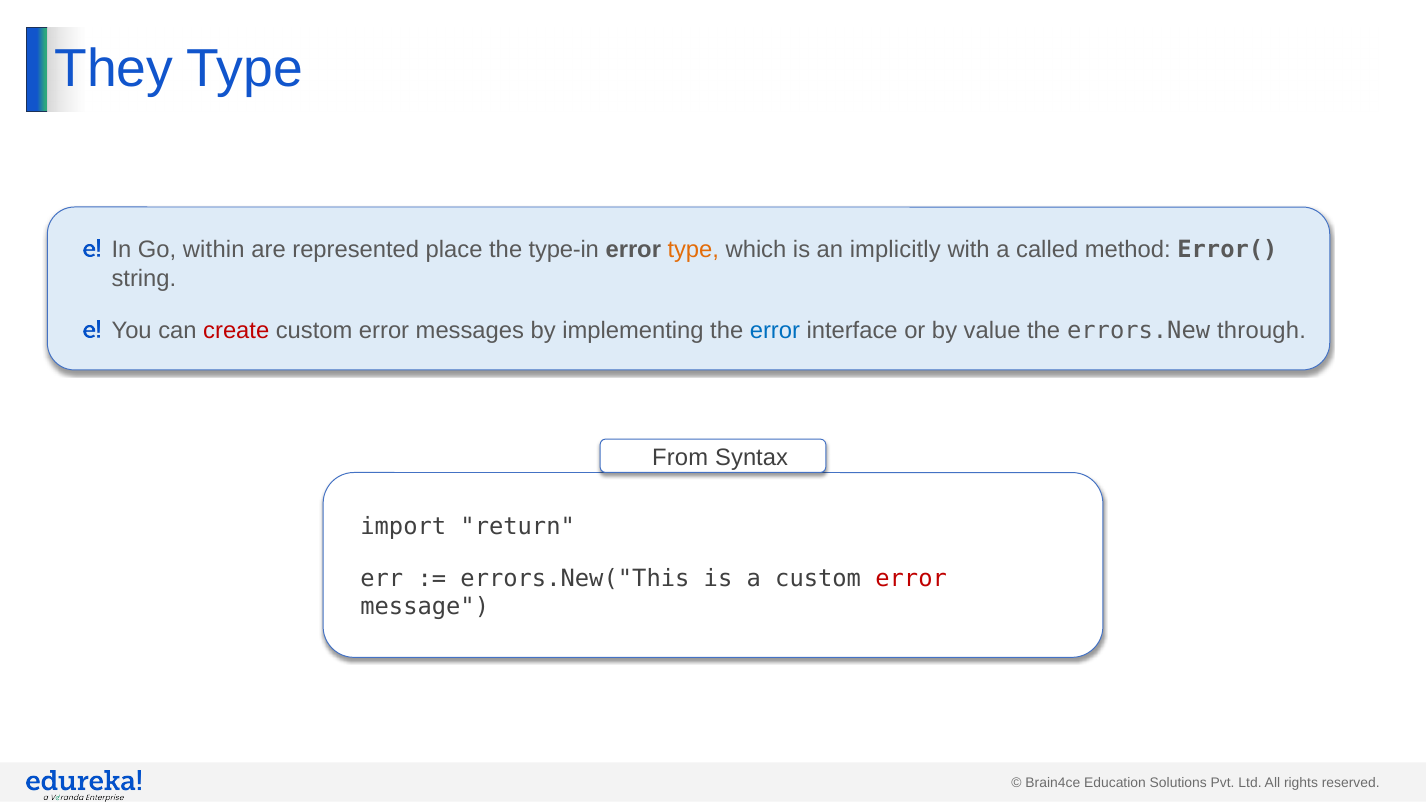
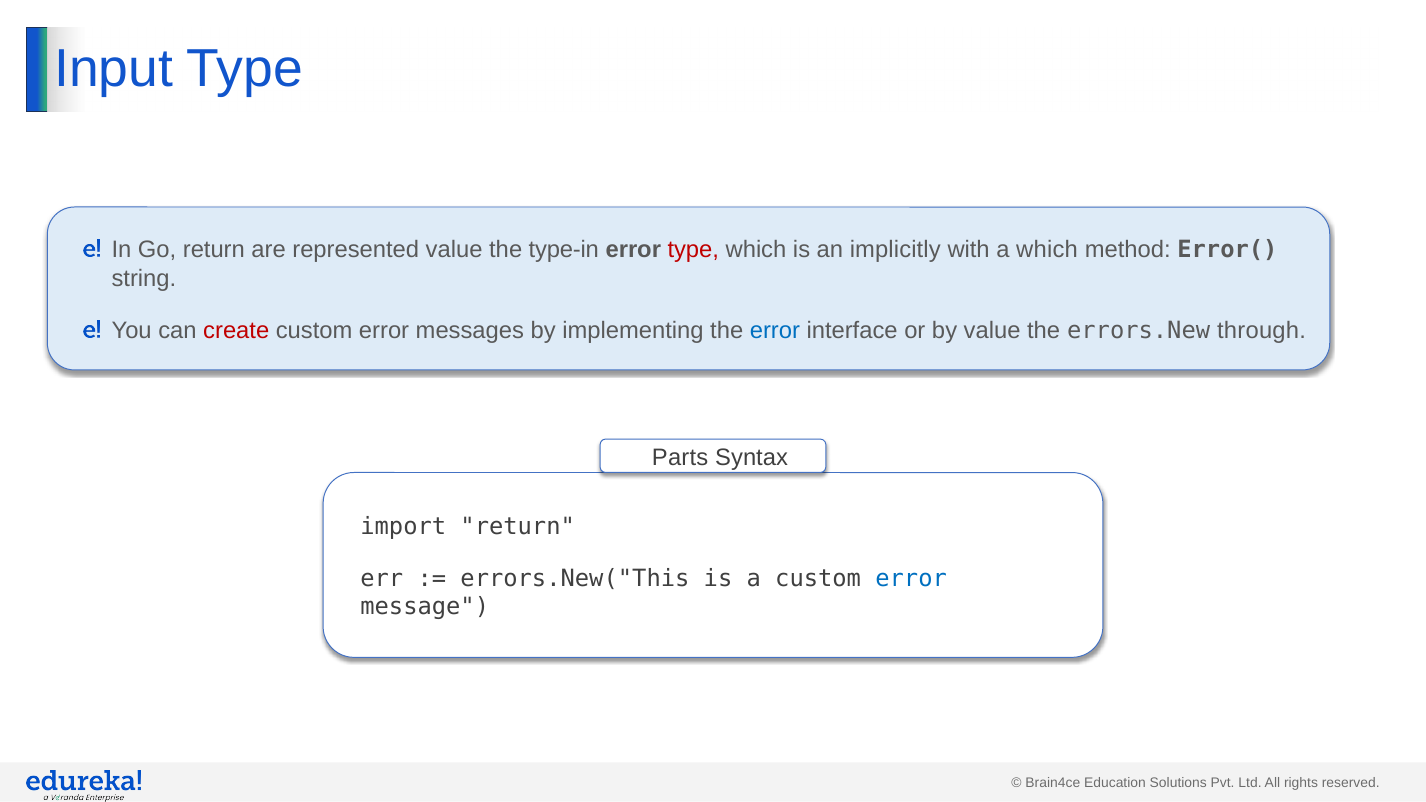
They: They -> Input
Go within: within -> return
represented place: place -> value
type at (693, 250) colour: orange -> red
a called: called -> which
From: From -> Parts
error at (911, 579) colour: red -> blue
